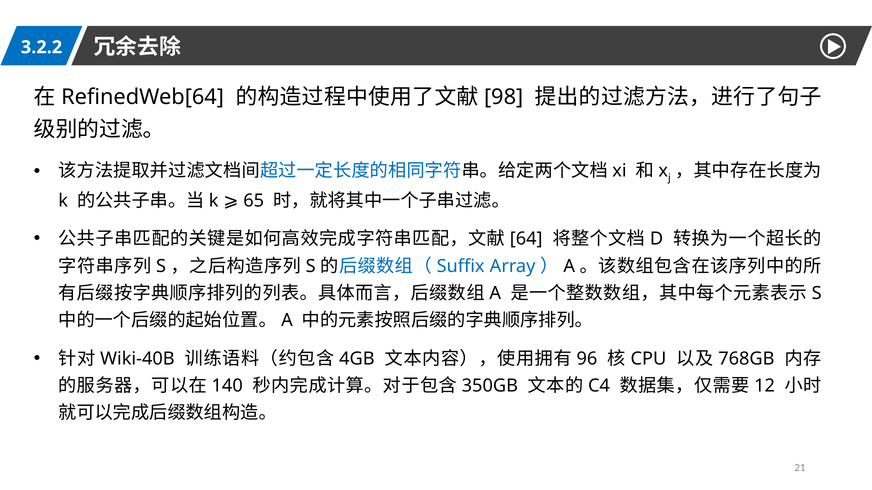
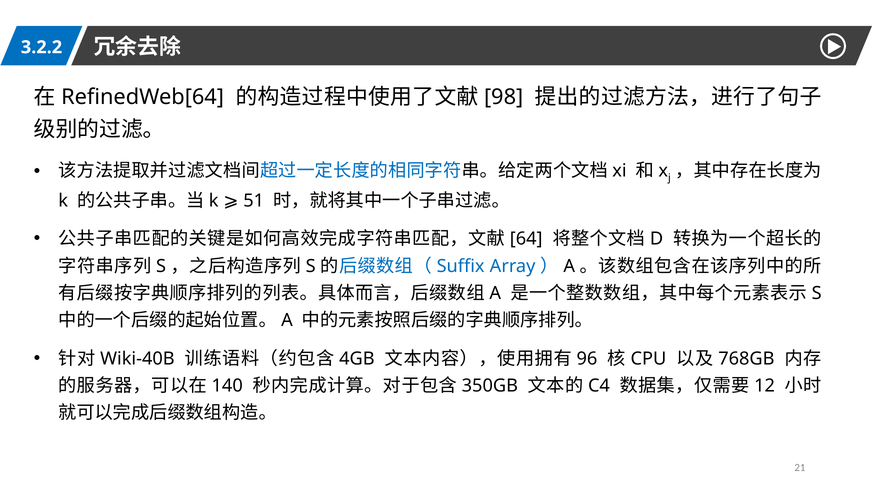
65: 65 -> 51
